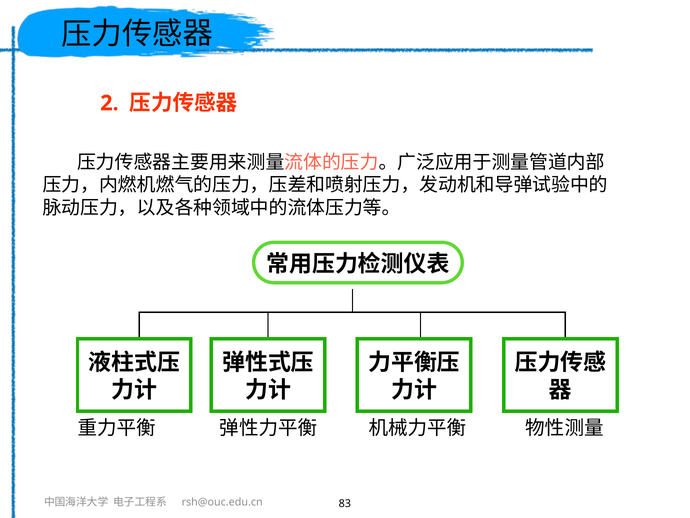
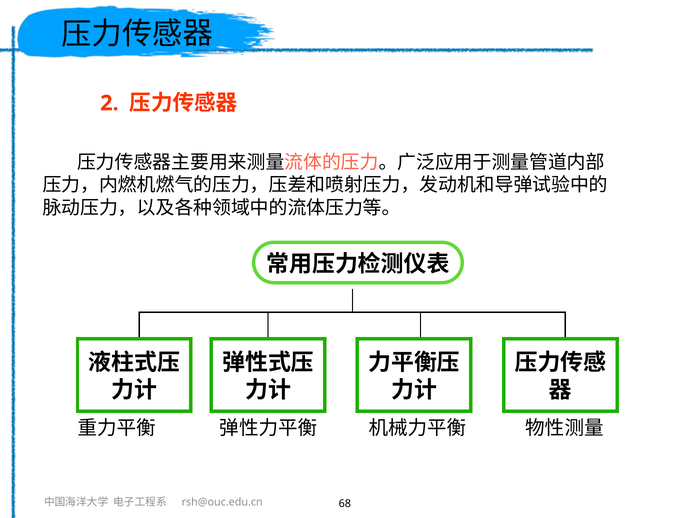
83: 83 -> 68
